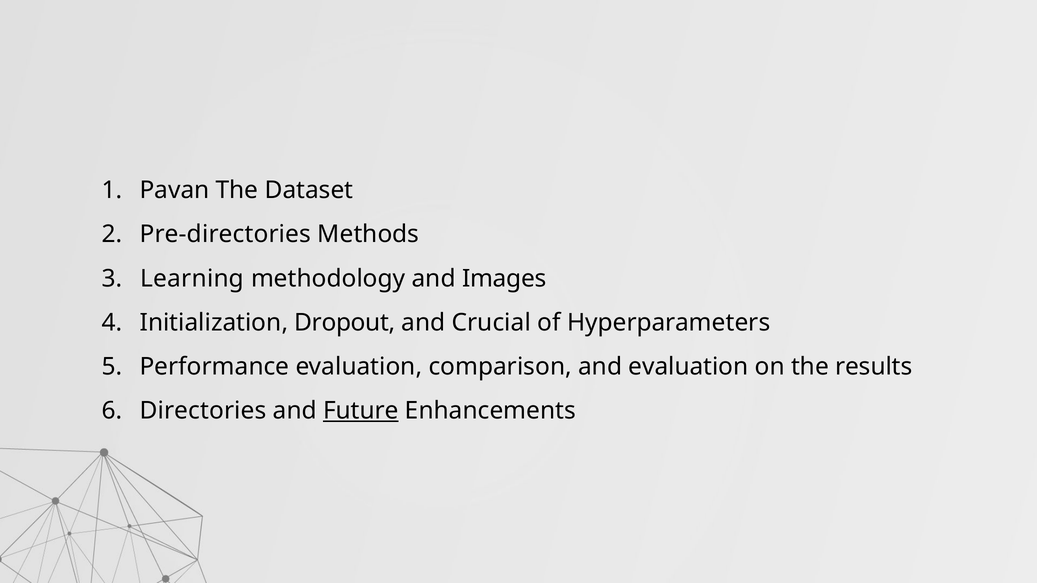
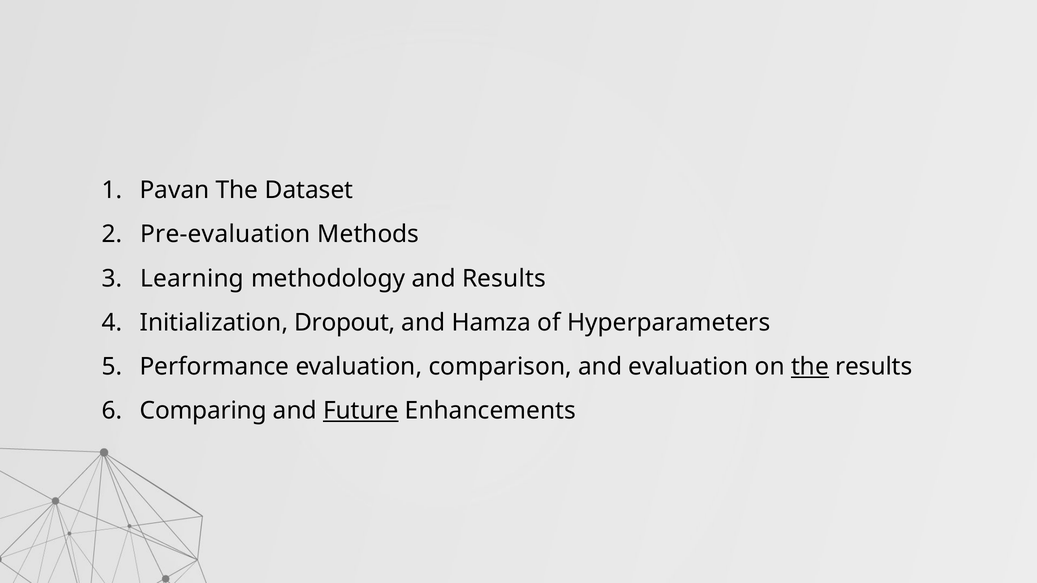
Pre-directories: Pre-directories -> Pre-evaluation
and Images: Images -> Results
Crucial: Crucial -> Hamza
the at (810, 367) underline: none -> present
Directories: Directories -> Comparing
